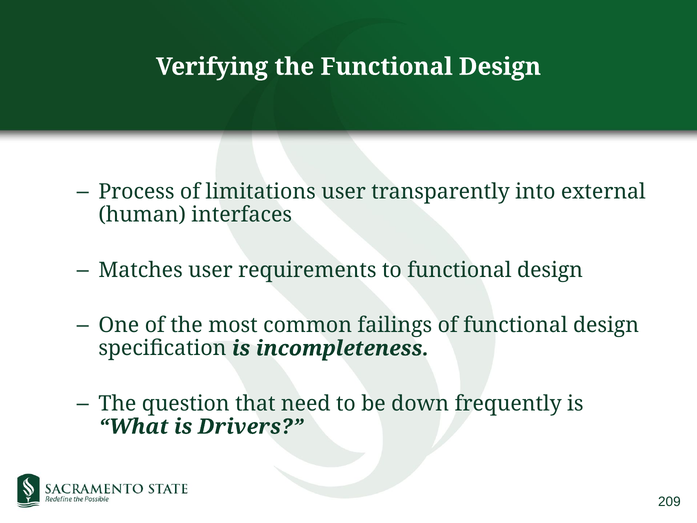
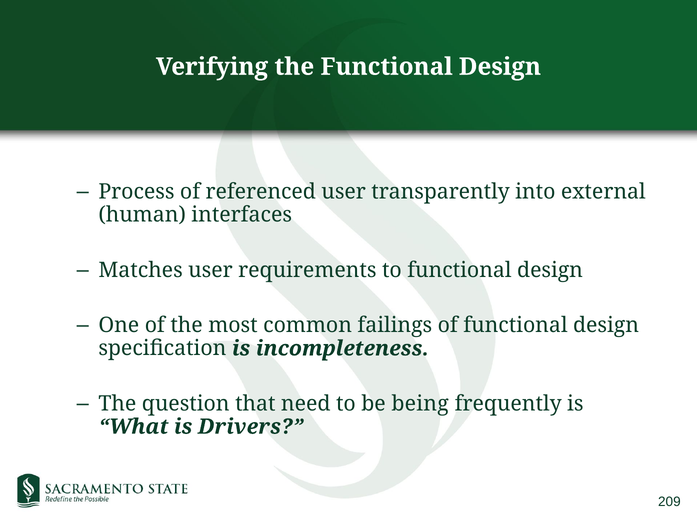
limitations: limitations -> referenced
down: down -> being
